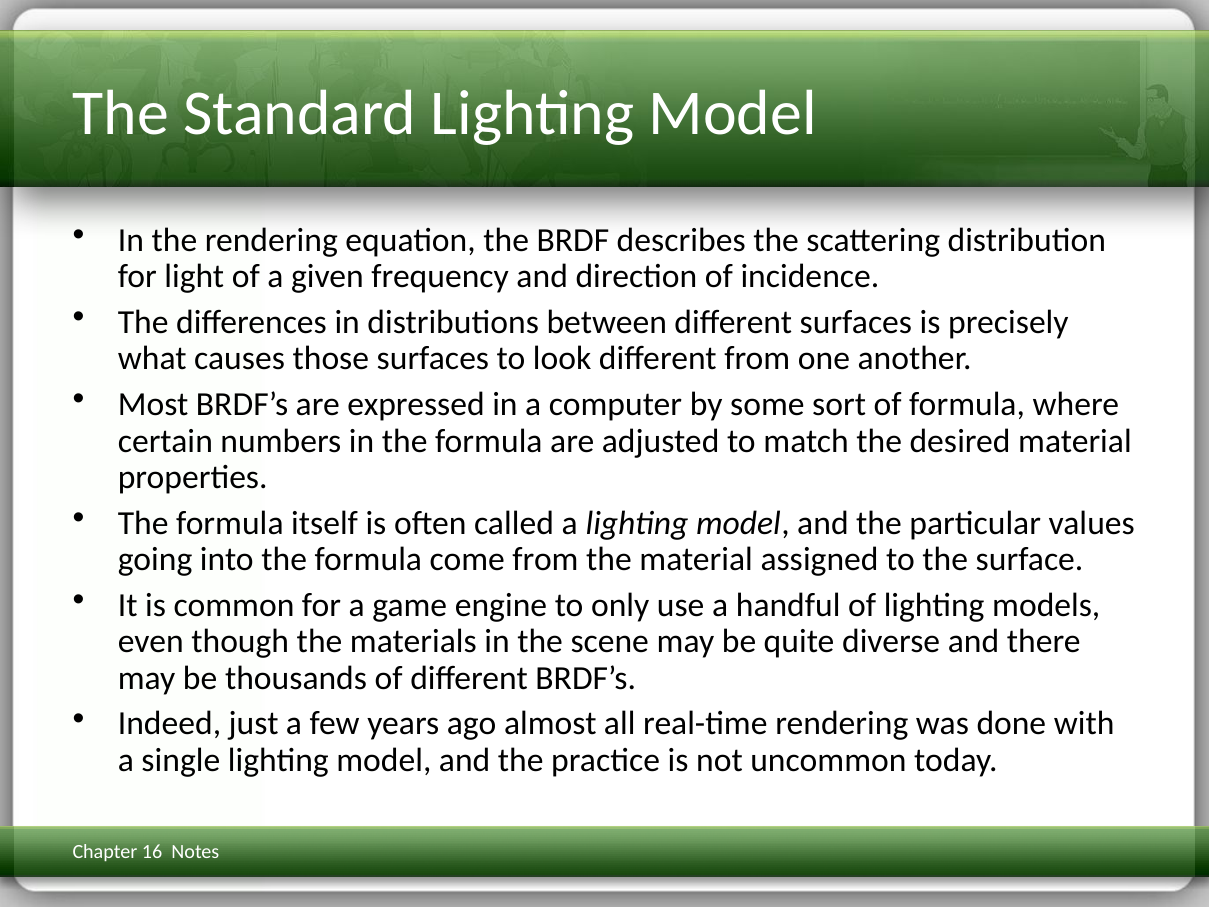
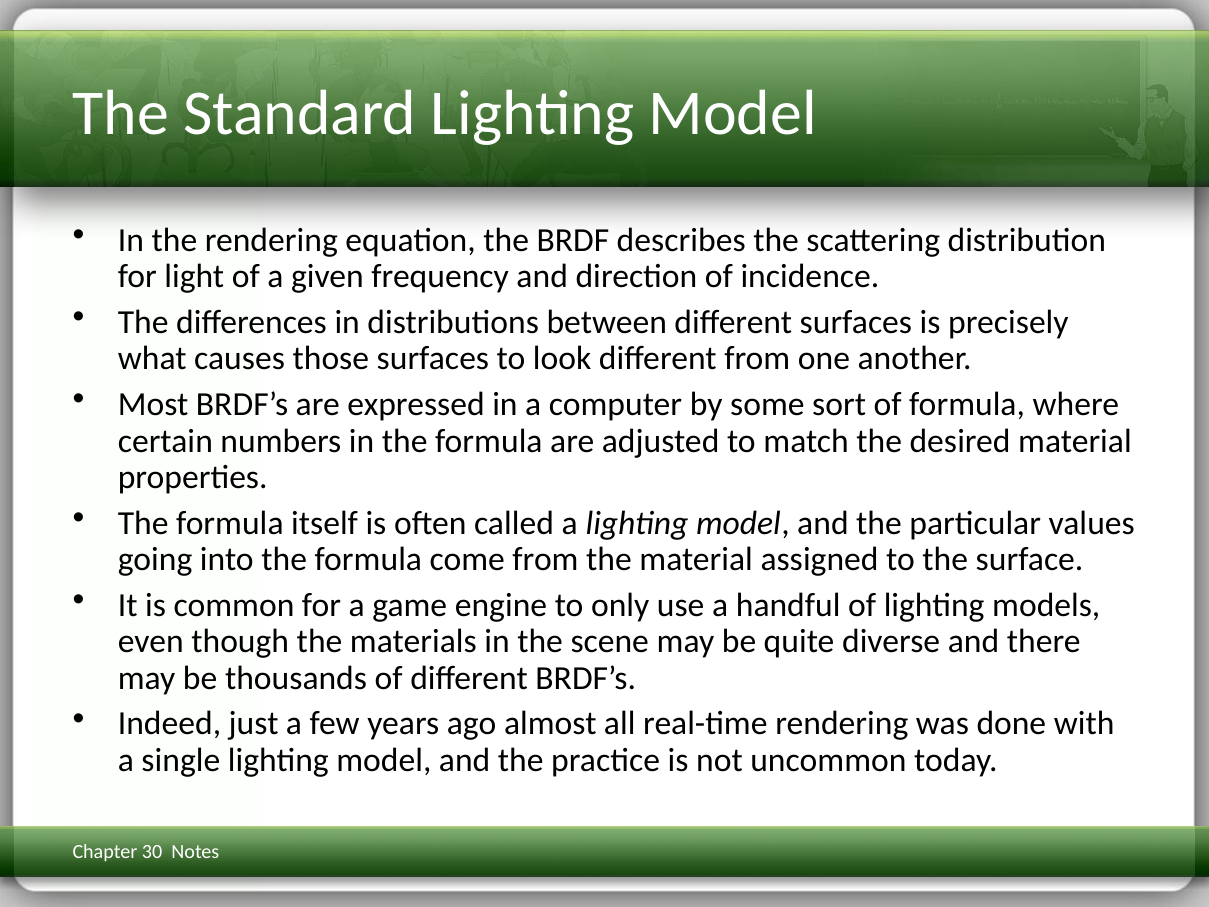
16: 16 -> 30
